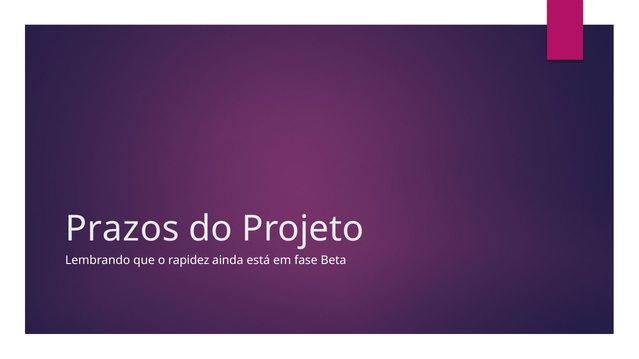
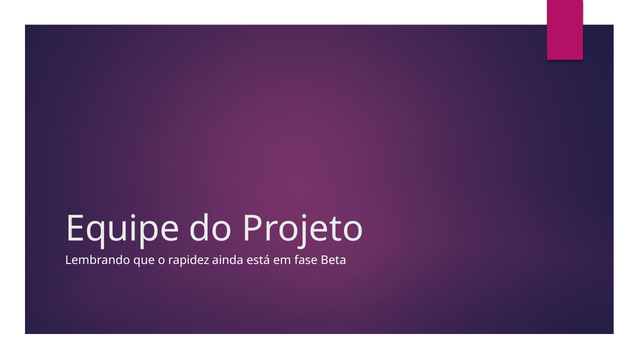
Prazos: Prazos -> Equipe
